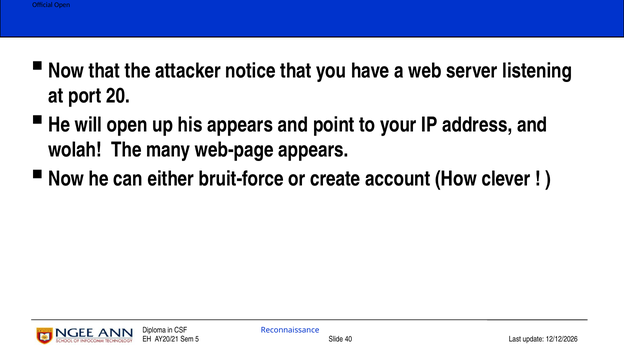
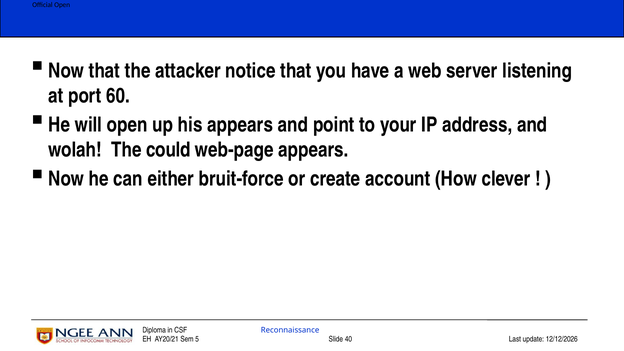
20: 20 -> 60
many: many -> could
